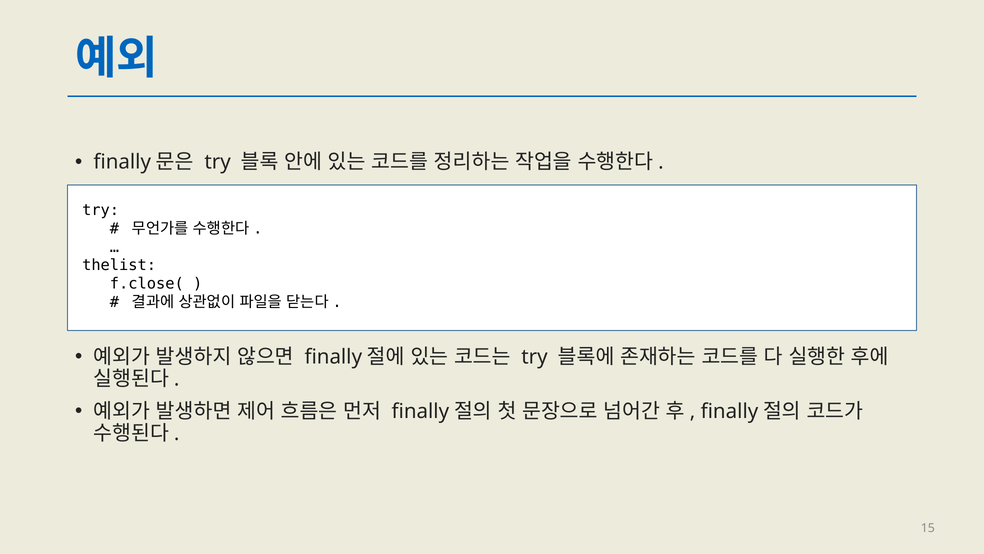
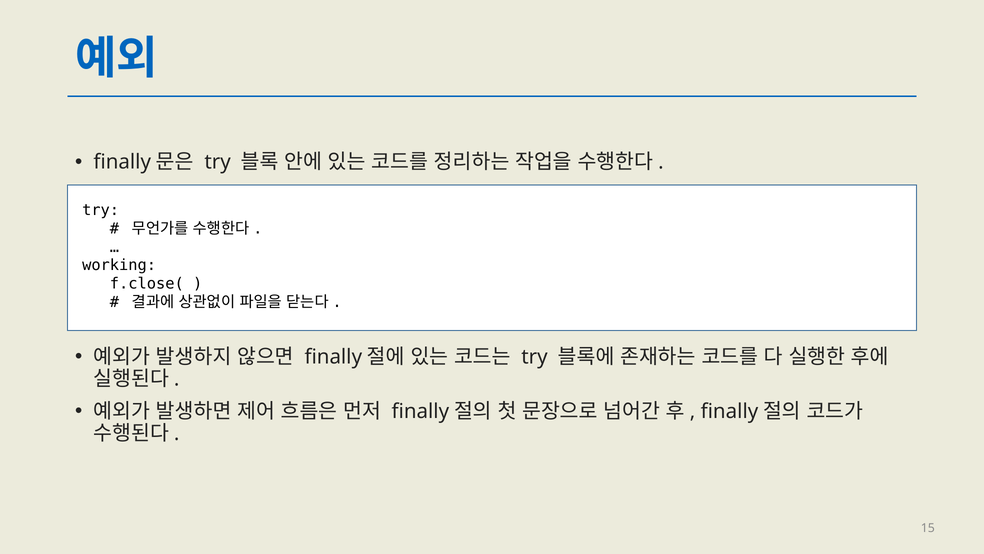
thelist: thelist -> working
